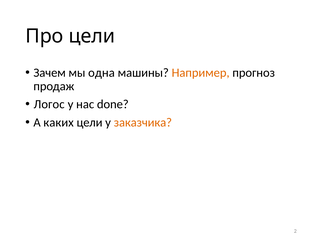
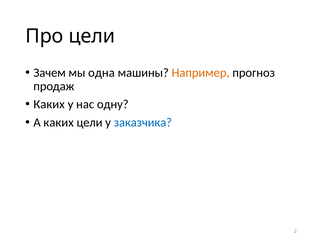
Логос at (49, 104): Логос -> Каких
done: done -> одну
заказчика colour: orange -> blue
